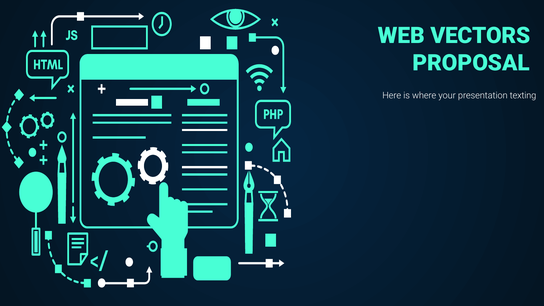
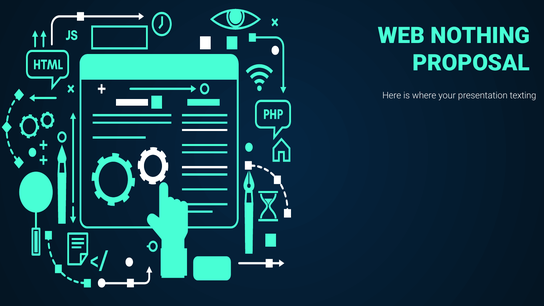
VECTORS: VECTORS -> NOTHING
